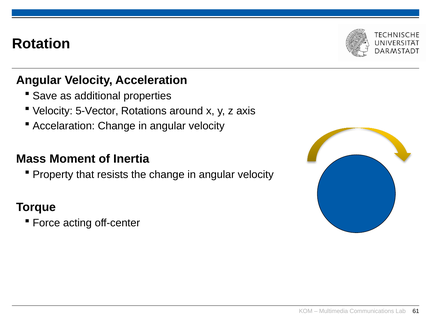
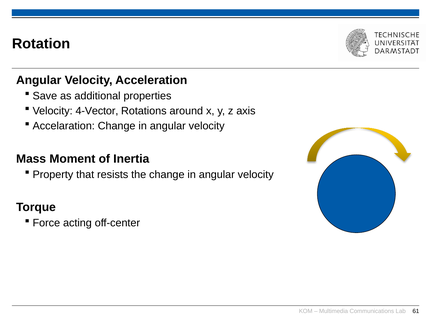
5-Vector: 5-Vector -> 4-Vector
